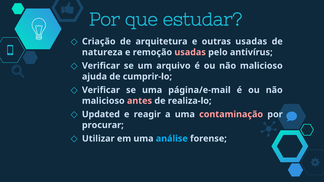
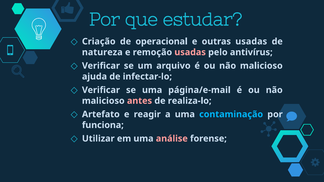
arquitetura: arquitetura -> operacional
cumprir-lo: cumprir-lo -> infectar-lo
Updated: Updated -> Artefato
contaminação colour: pink -> light blue
procurar: procurar -> funciona
análise colour: light blue -> pink
